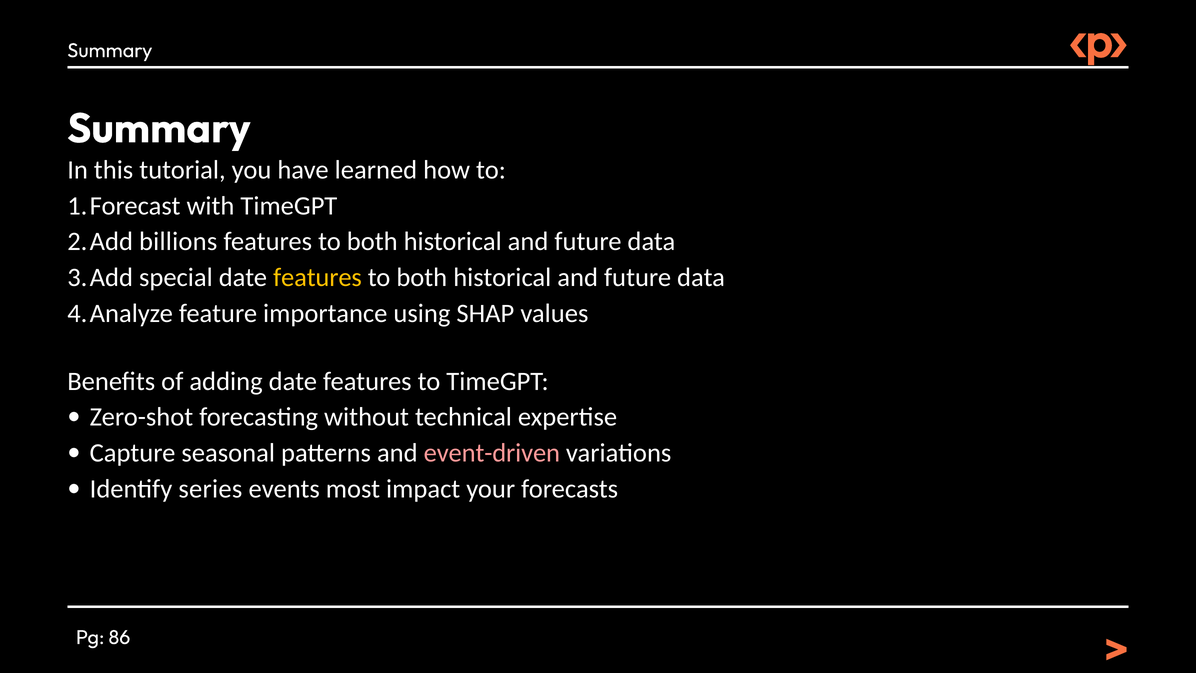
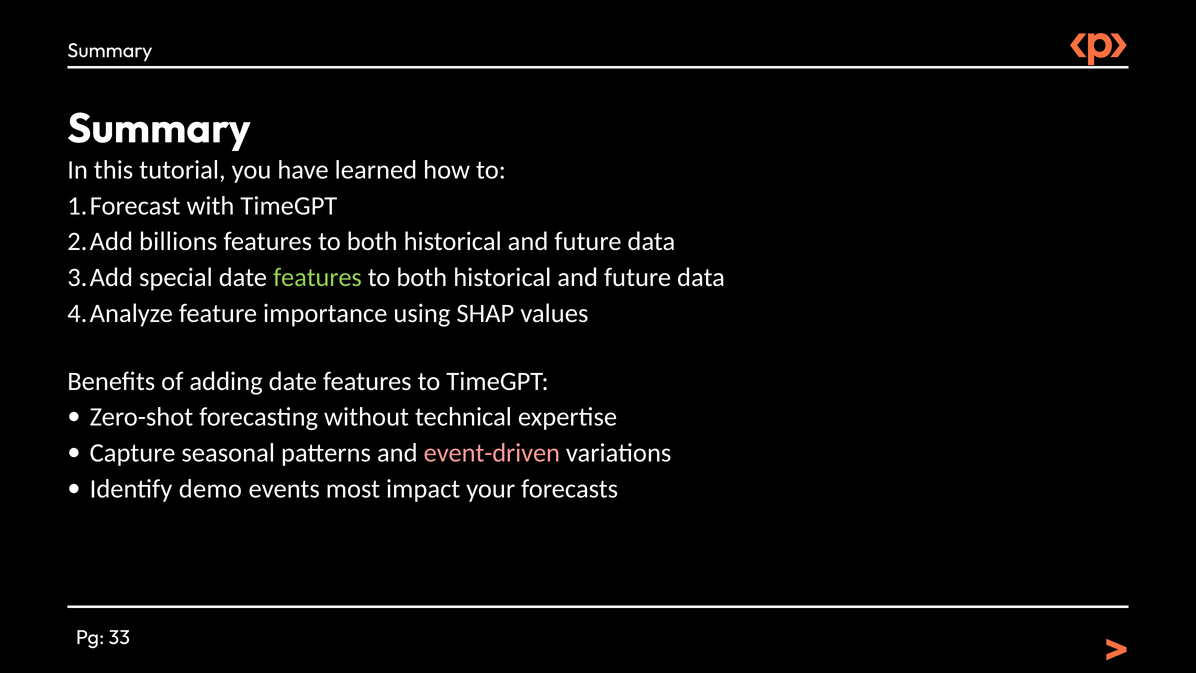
features at (318, 277) colour: yellow -> light green
series: series -> demo
86: 86 -> 33
